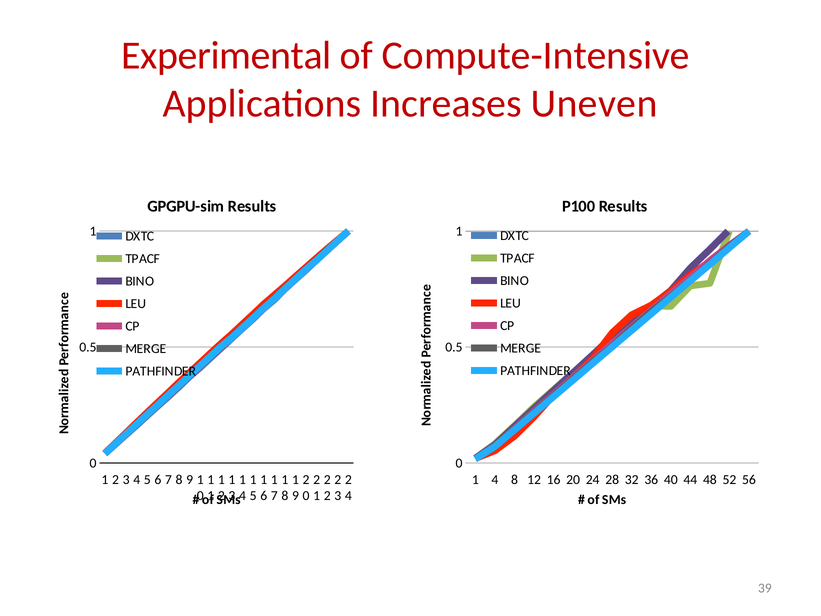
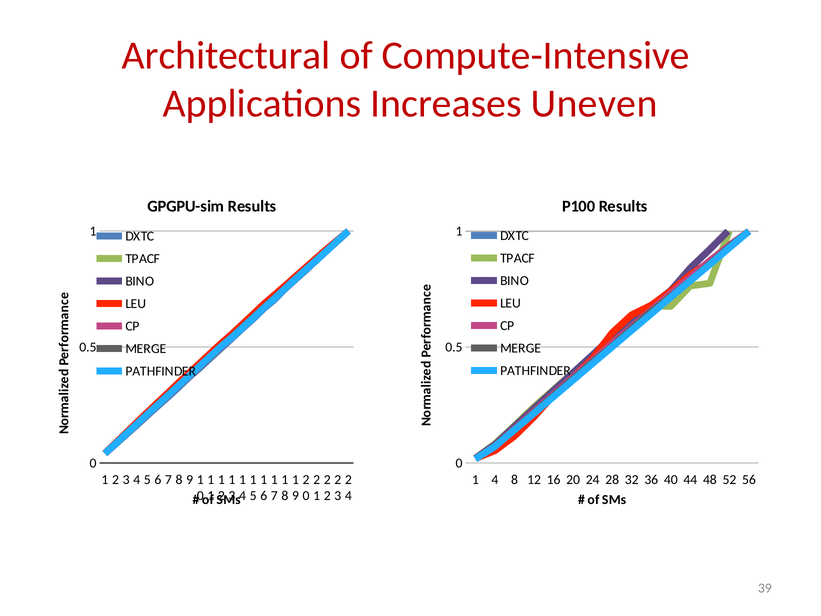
Experimental: Experimental -> Architectural
